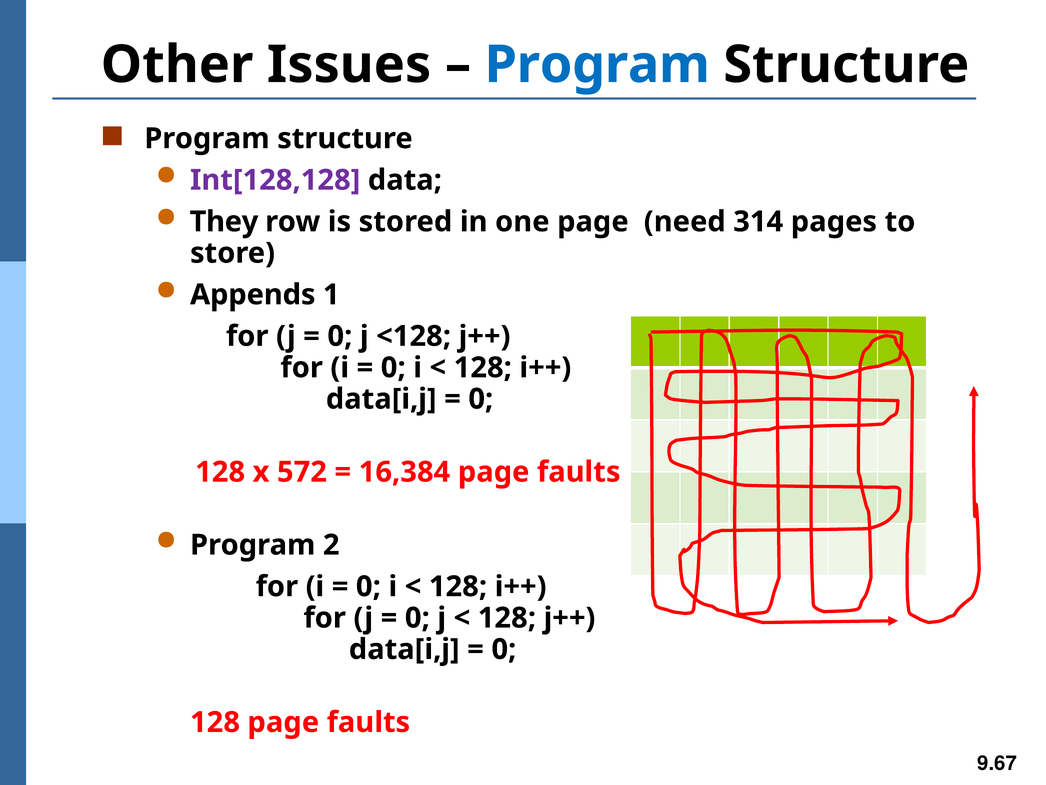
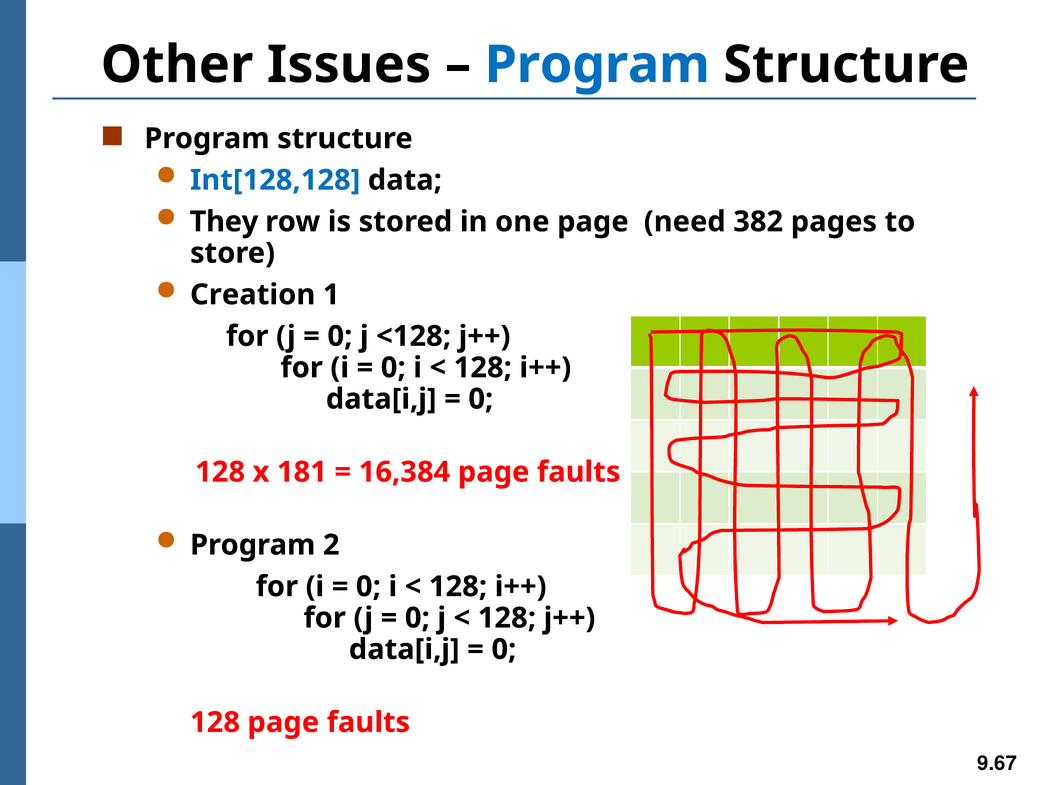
Int[128,128 colour: purple -> blue
314: 314 -> 382
Appends: Appends -> Creation
572: 572 -> 181
